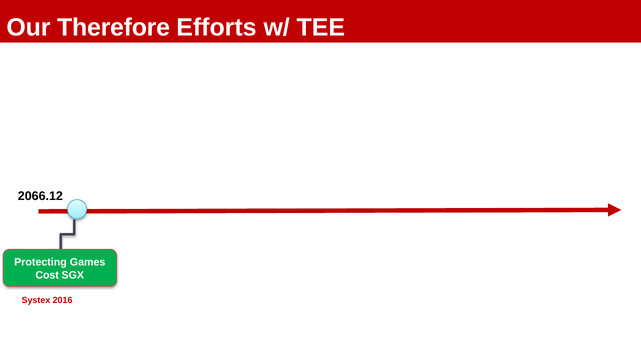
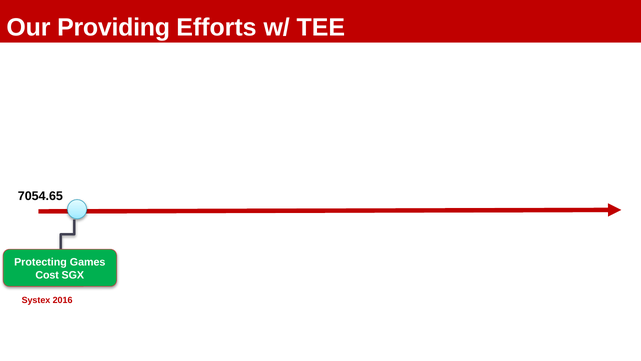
Therefore: Therefore -> Providing
2066.12: 2066.12 -> 7054.65
